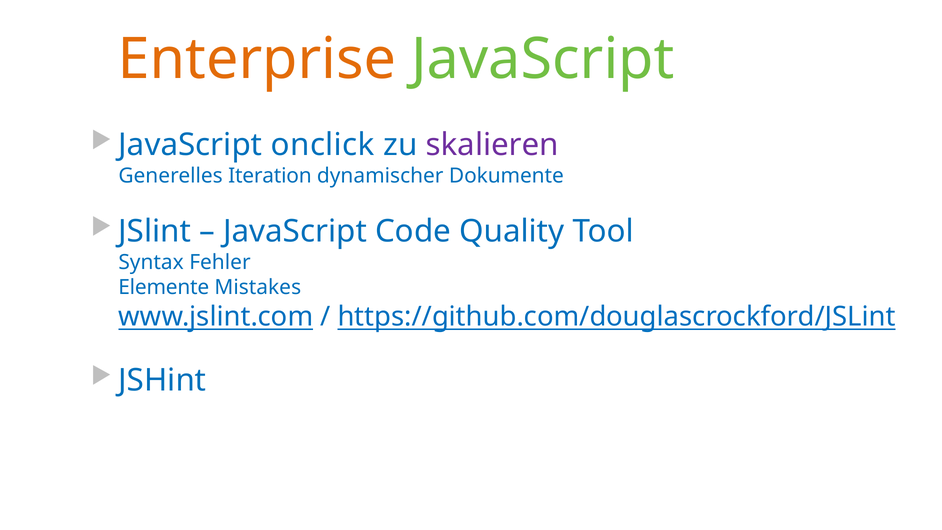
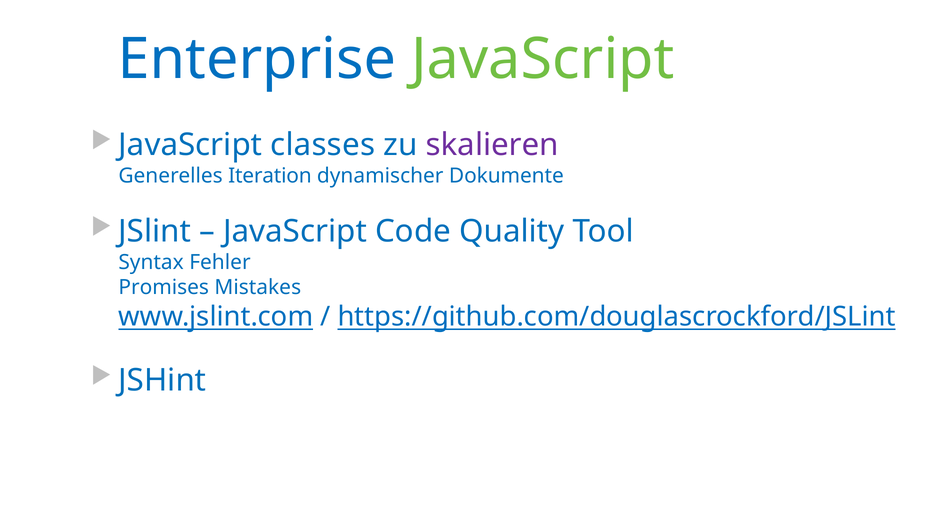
Enterprise colour: orange -> blue
onclick: onclick -> classes
Elemente: Elemente -> Promises
